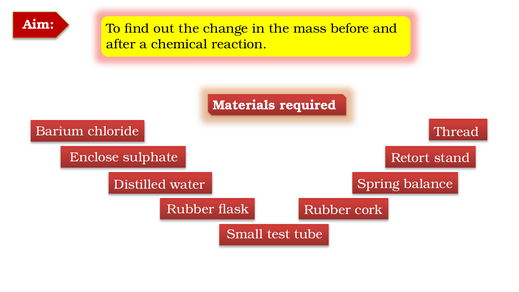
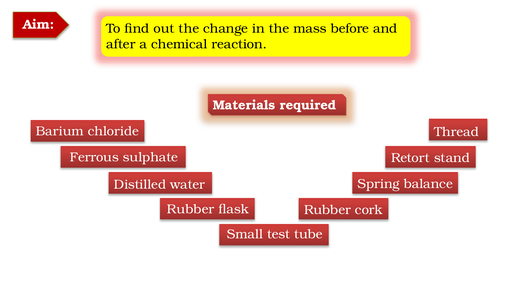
Enclose: Enclose -> Ferrous
